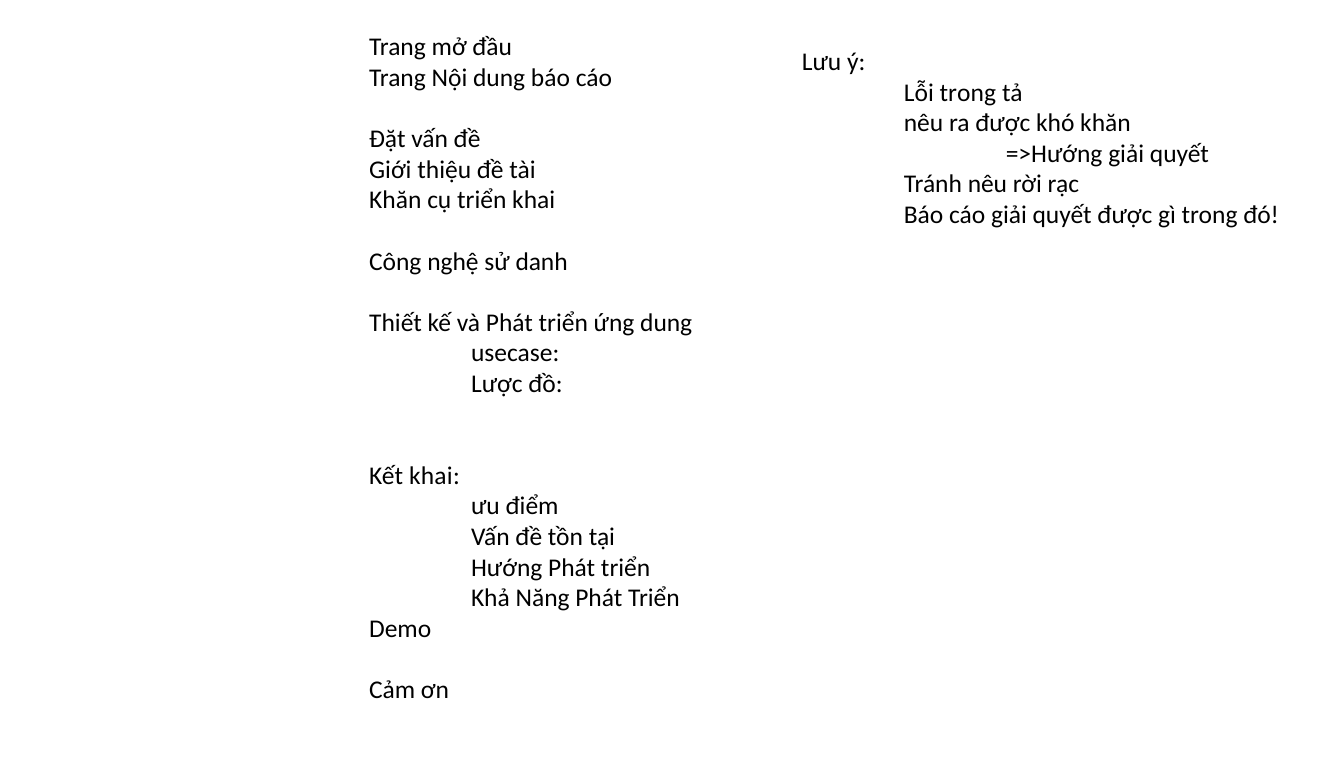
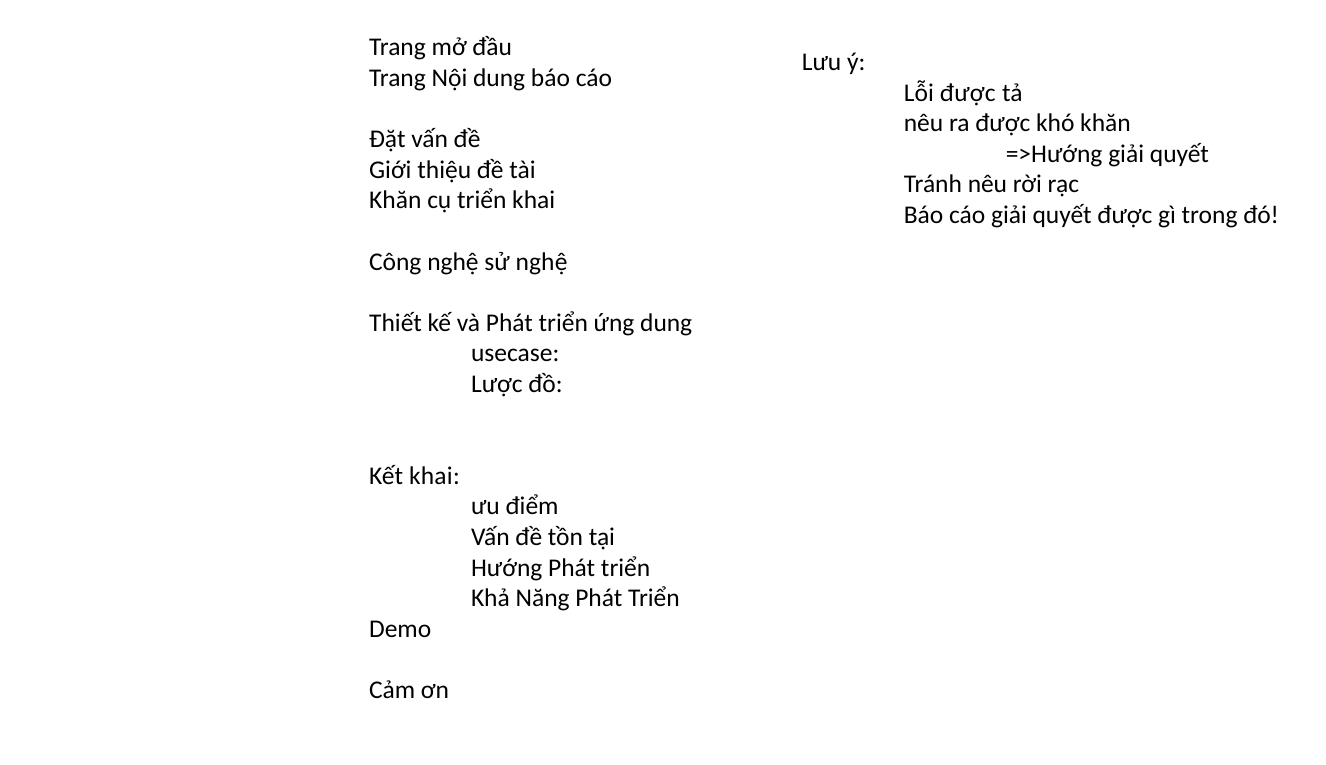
Lỗi trong: trong -> được
sử danh: danh -> nghệ
